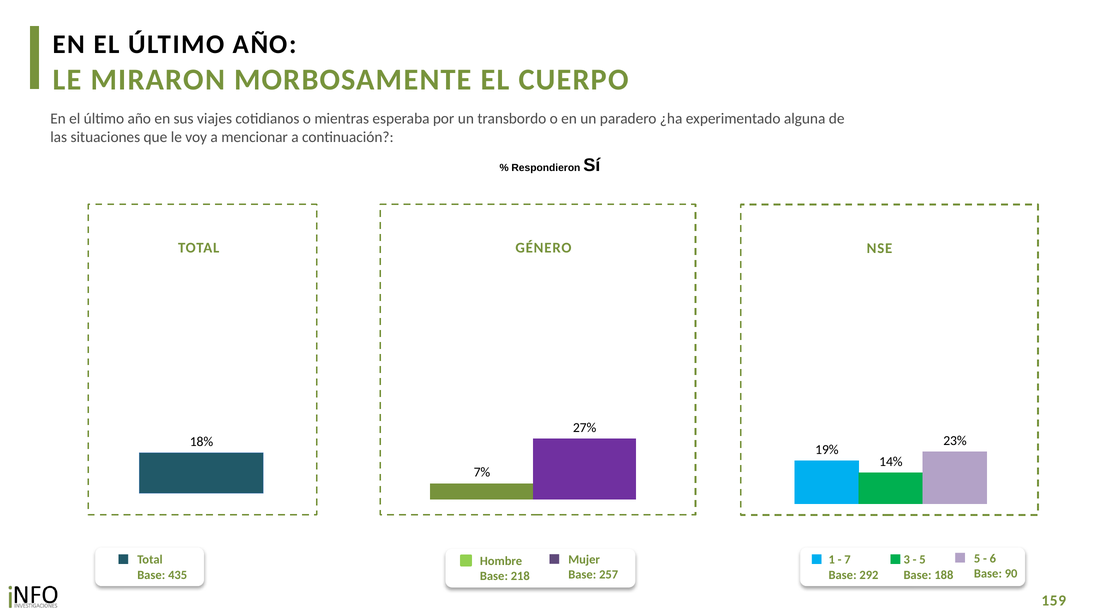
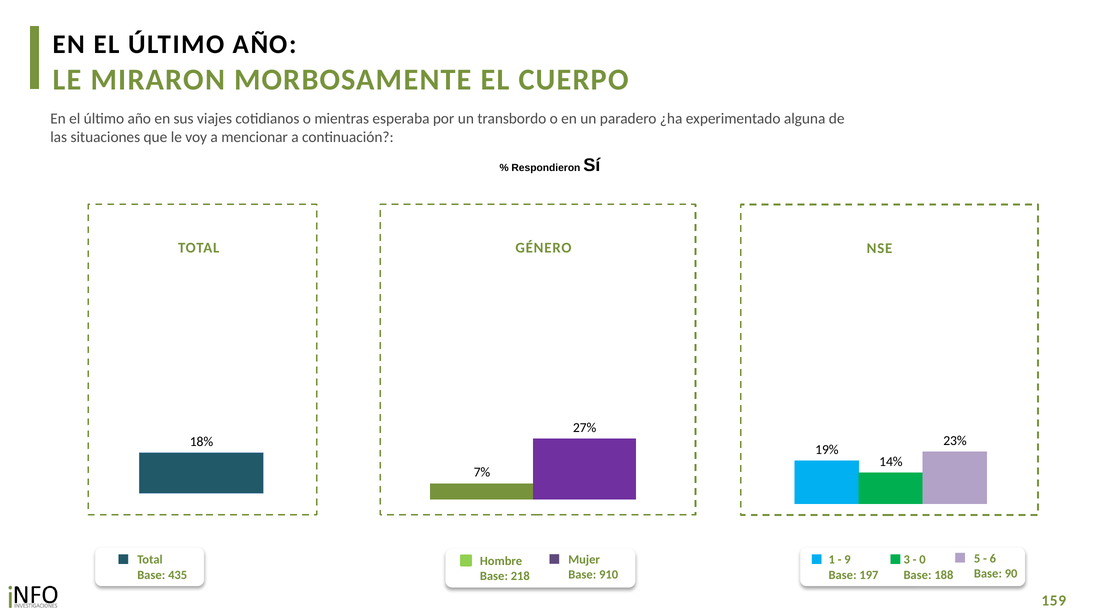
7: 7 -> 9
5 at (923, 559): 5 -> 0
257: 257 -> 910
292: 292 -> 197
